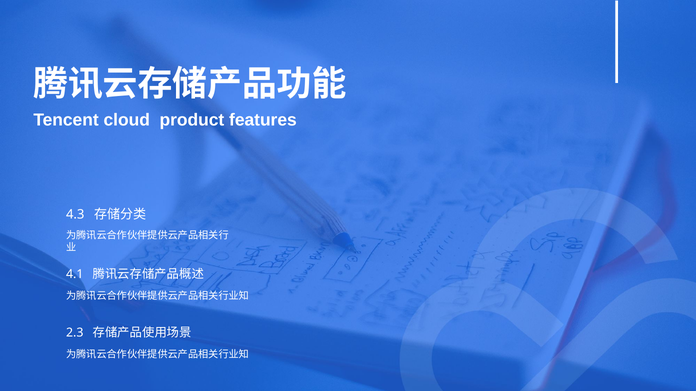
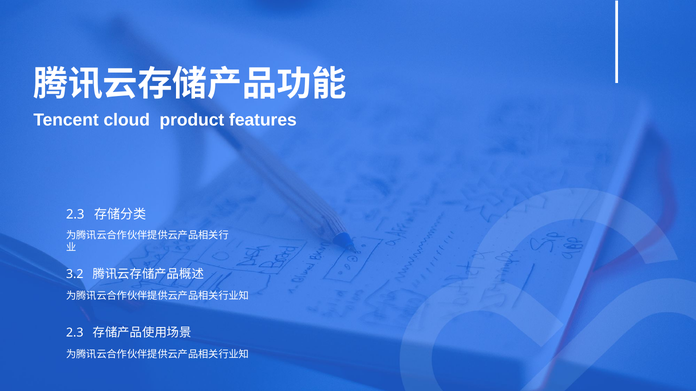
4.3 at (75, 215): 4.3 -> 2.3
4.1: 4.1 -> 3.2
